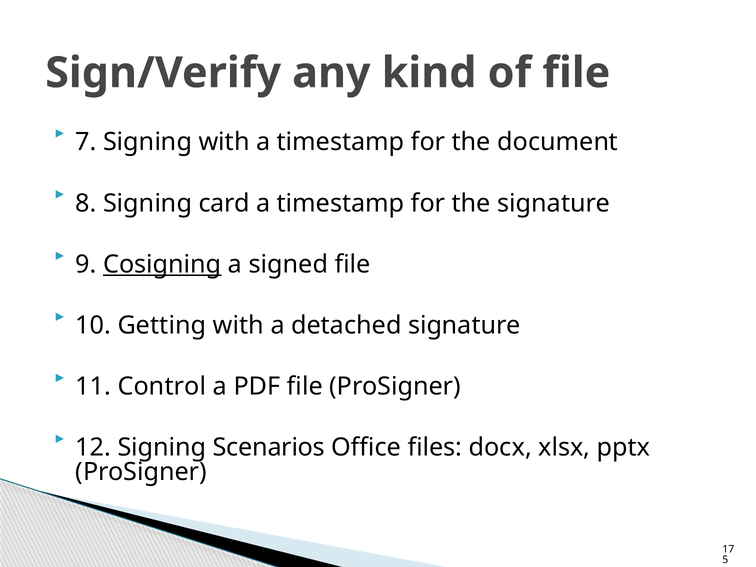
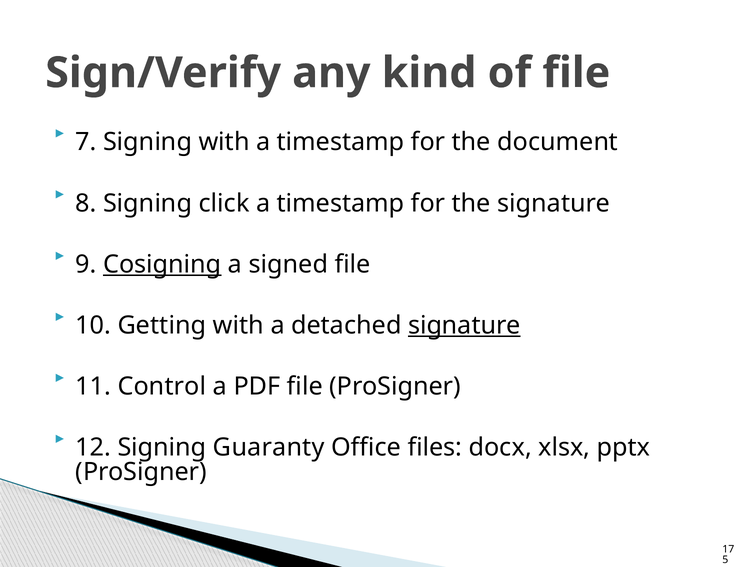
card: card -> click
signature at (464, 325) underline: none -> present
Scenarios: Scenarios -> Guaranty
